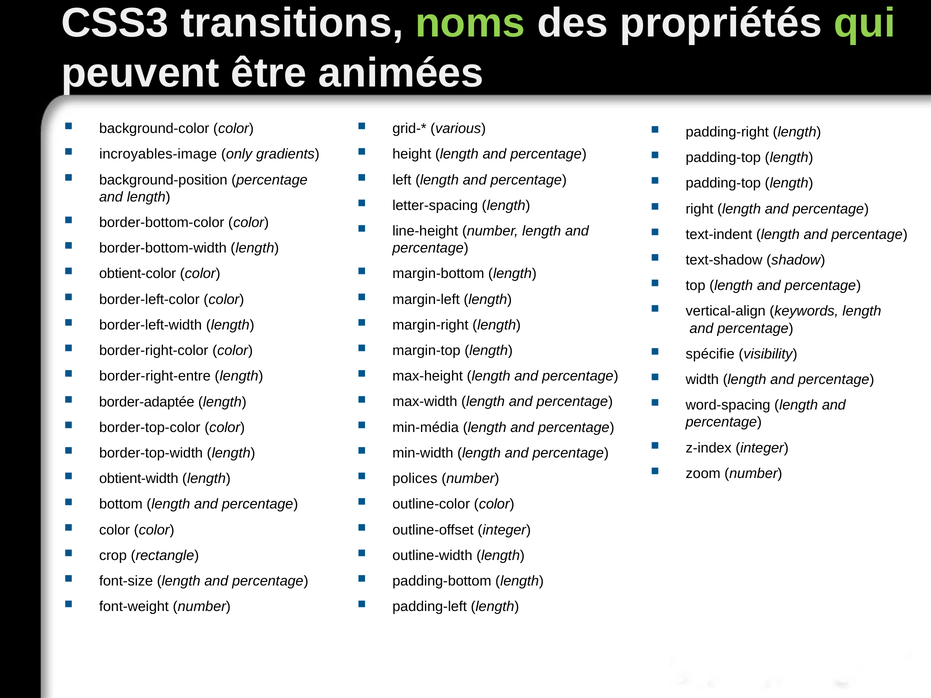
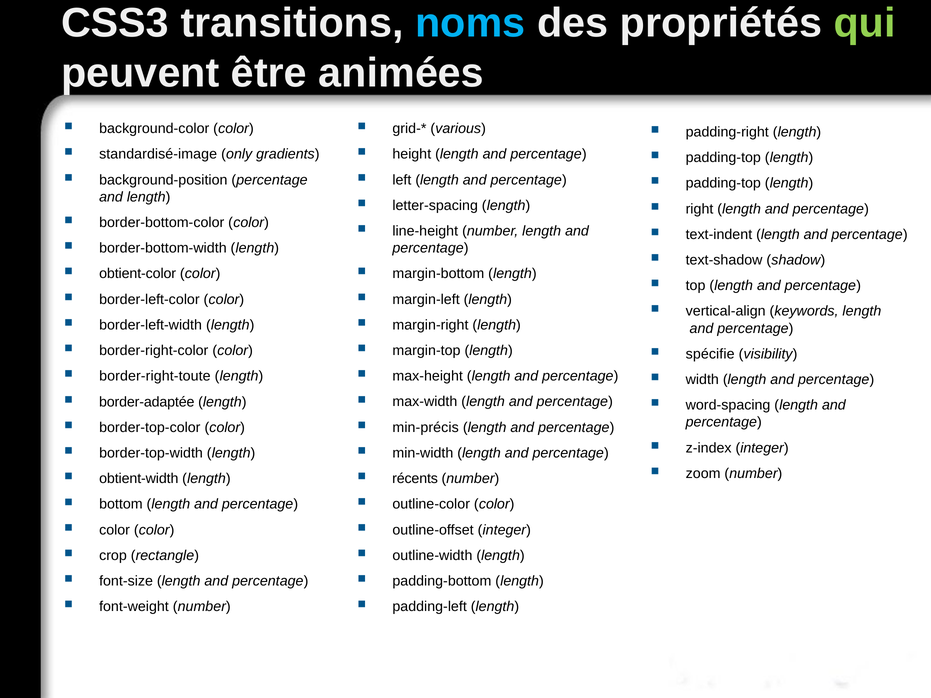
noms colour: light green -> light blue
incroyables-image: incroyables-image -> standardisé-image
border-right-entre: border-right-entre -> border-right-toute
min-média: min-média -> min-précis
polices: polices -> récents
